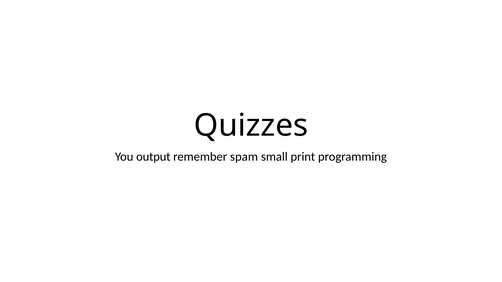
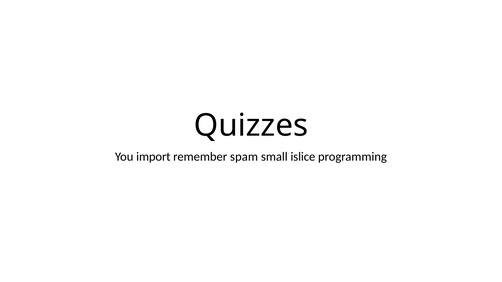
output: output -> import
print: print -> islice
